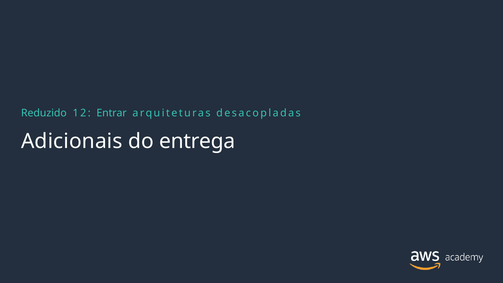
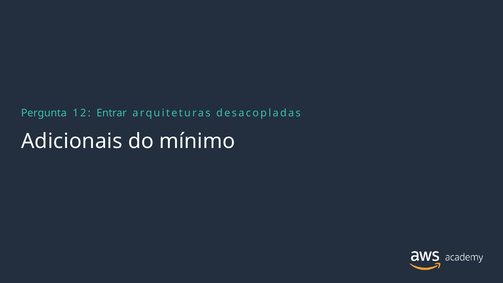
Reduzido: Reduzido -> Pergunta
entrega: entrega -> mínimo
